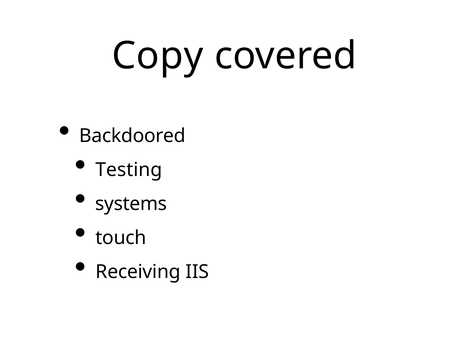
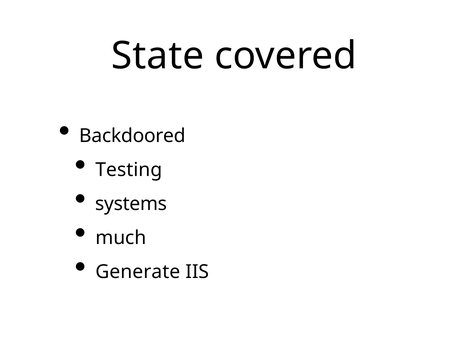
Copy: Copy -> State
touch: touch -> much
Receiving: Receiving -> Generate
